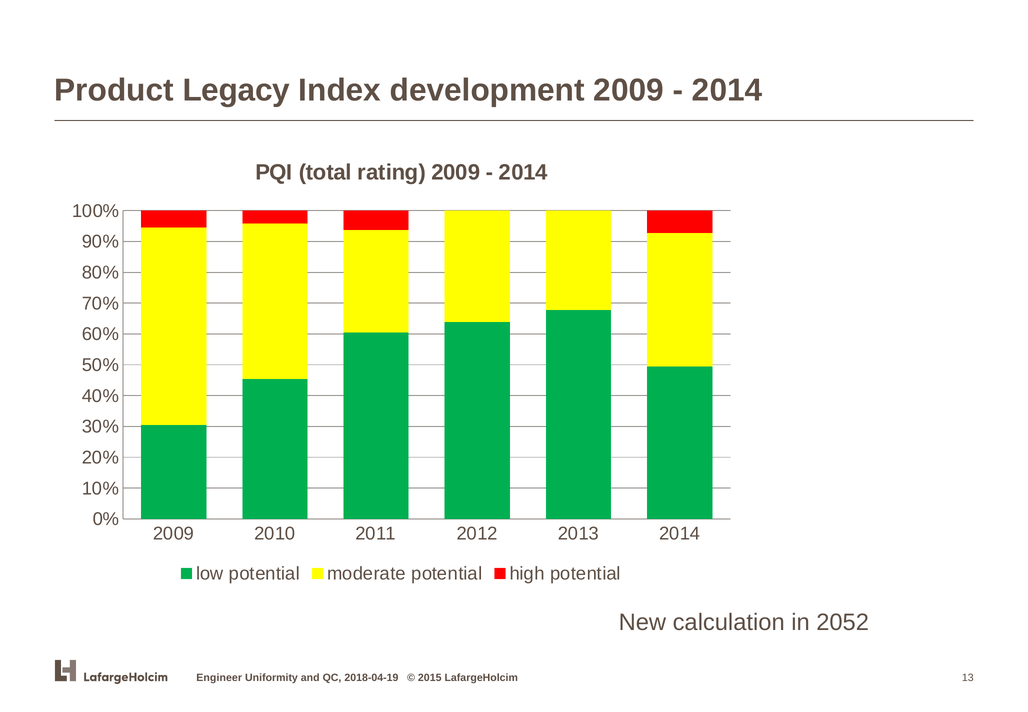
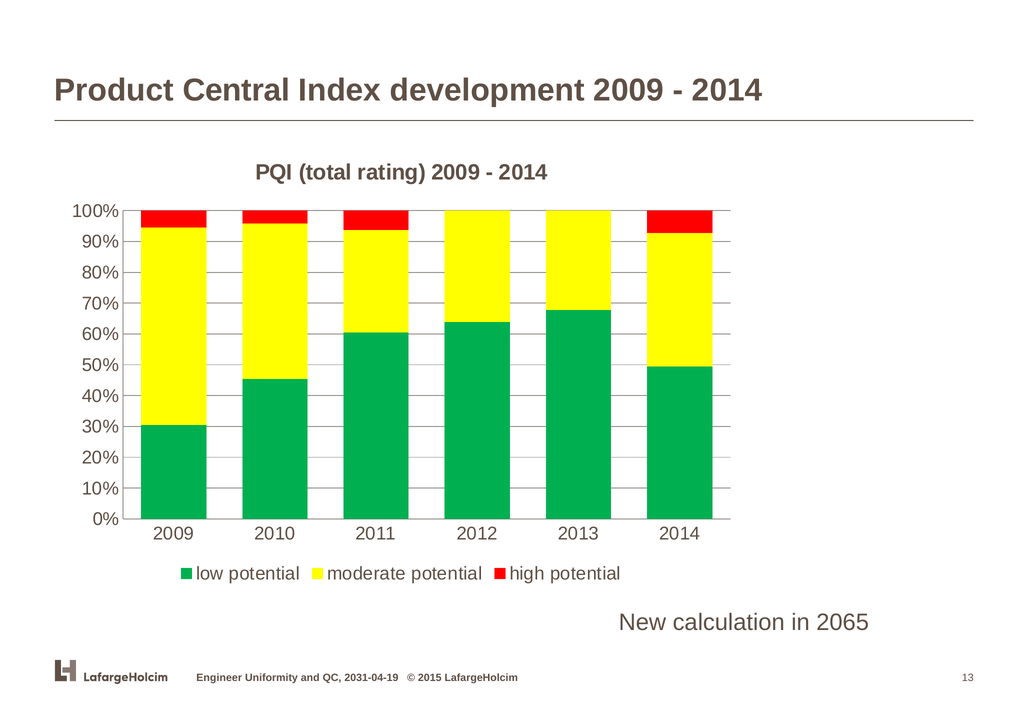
Legacy: Legacy -> Central
2052: 2052 -> 2065
2018-04-19: 2018-04-19 -> 2031-04-19
